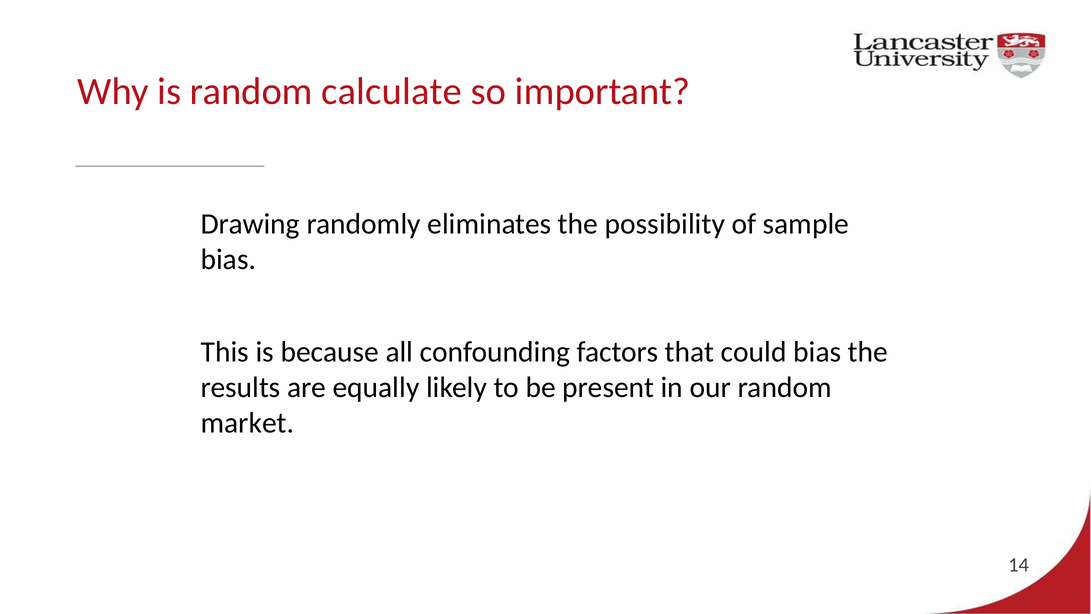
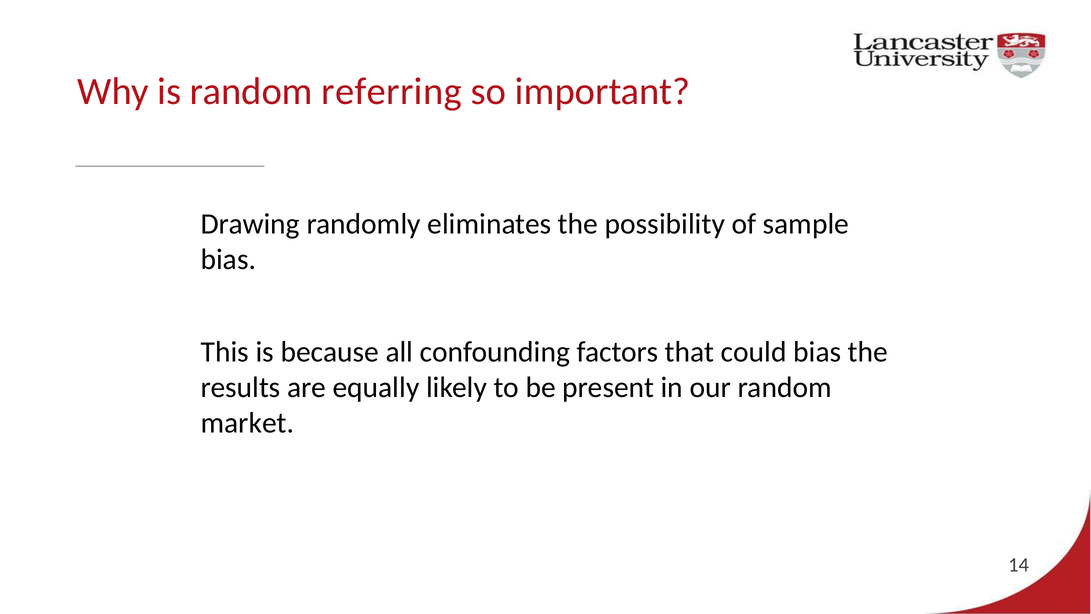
calculate: calculate -> referring
